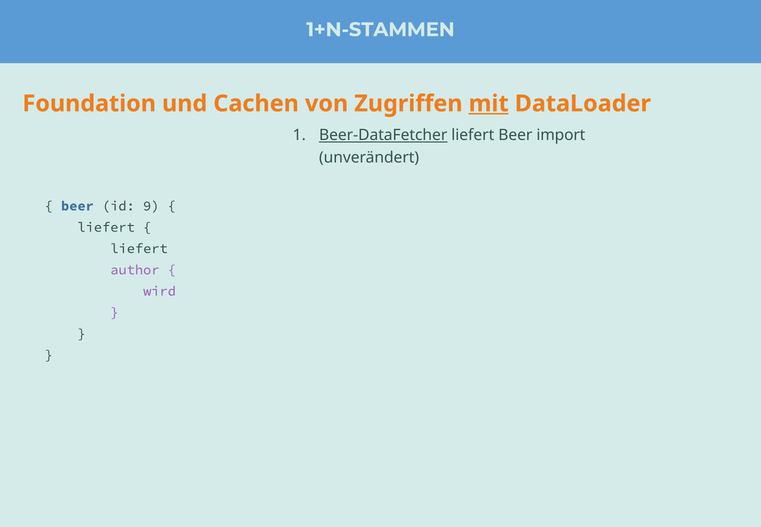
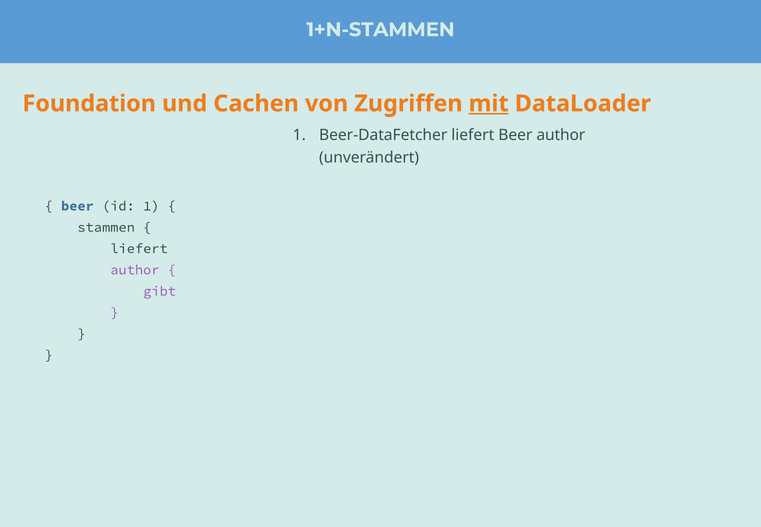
Beer-DataFetcher underline: present -> none
Beer import: import -> author
id 9: 9 -> 1
liefert at (106, 227): liefert -> stammen
wird: wird -> gibt
